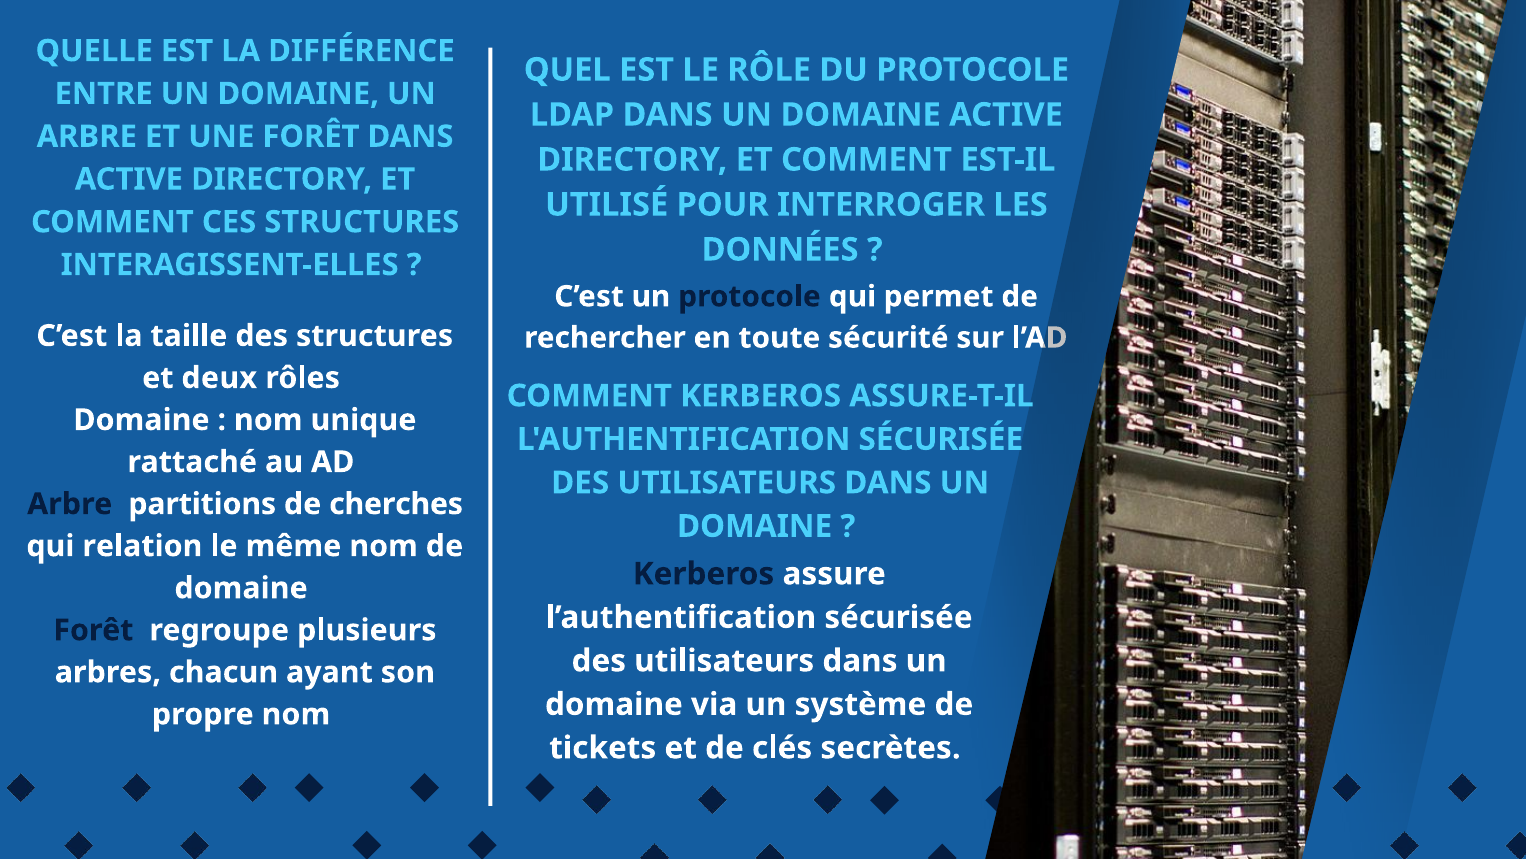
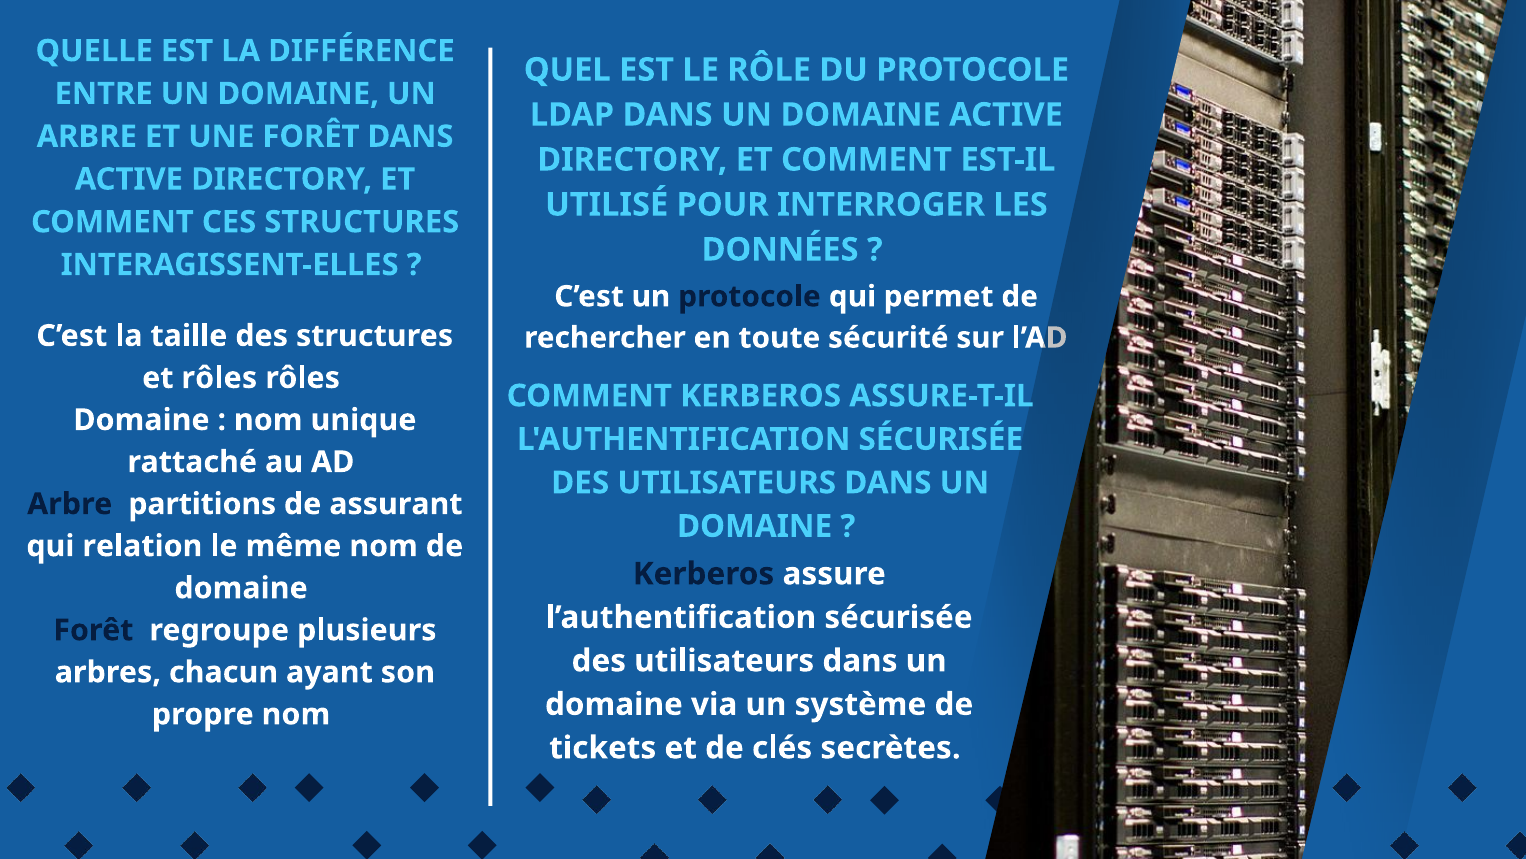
et deux: deux -> rôles
cherches: cherches -> assurant
